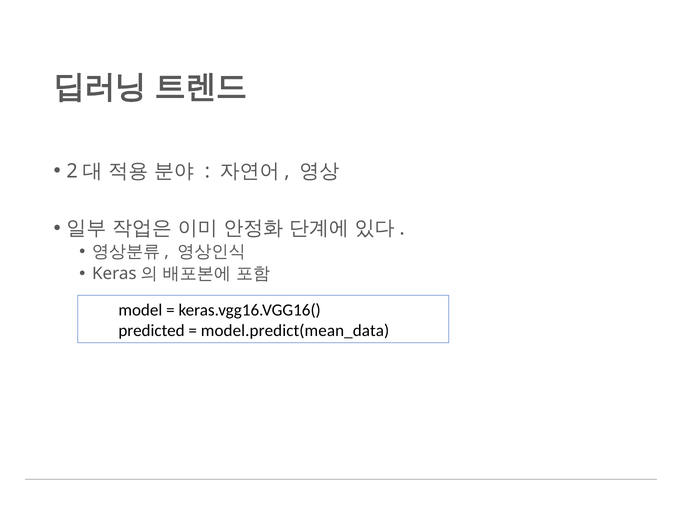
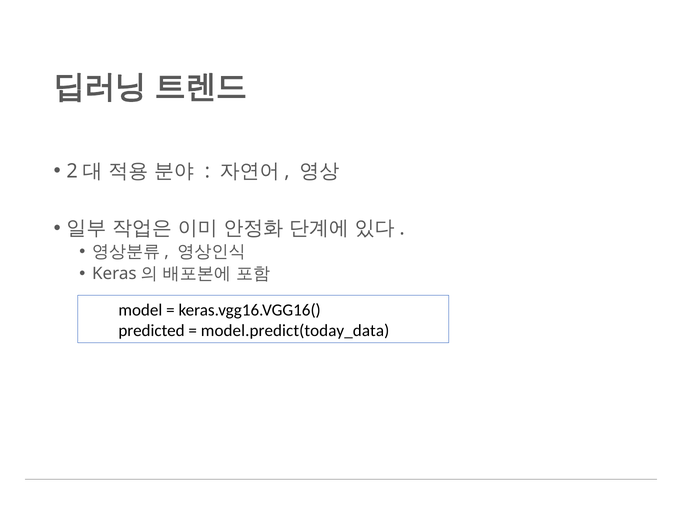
model.predict(mean_data: model.predict(mean_data -> model.predict(today_data
